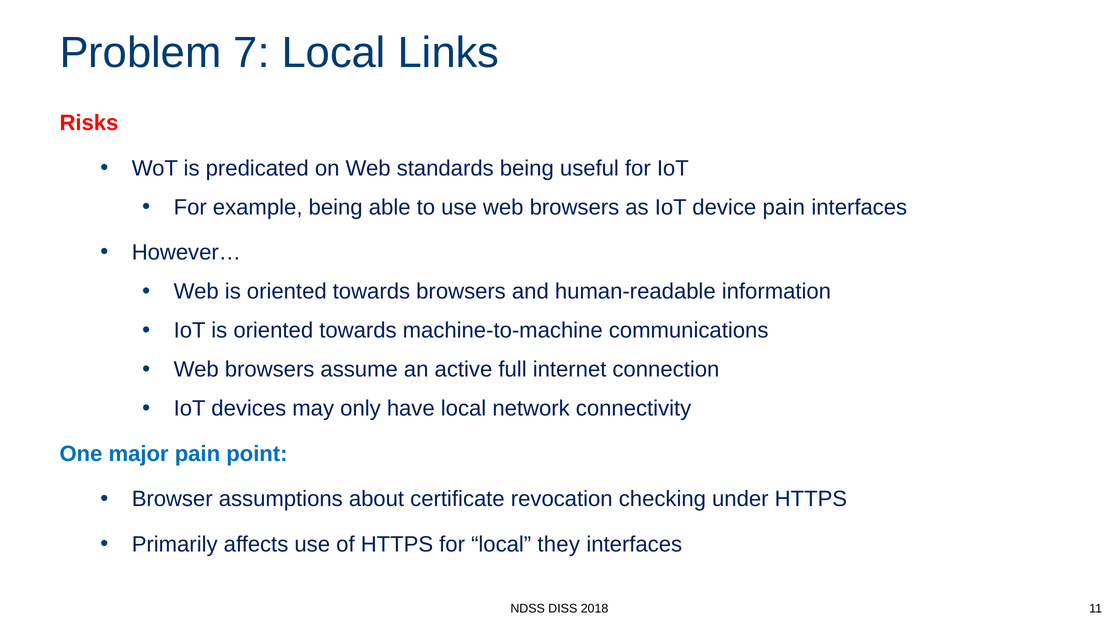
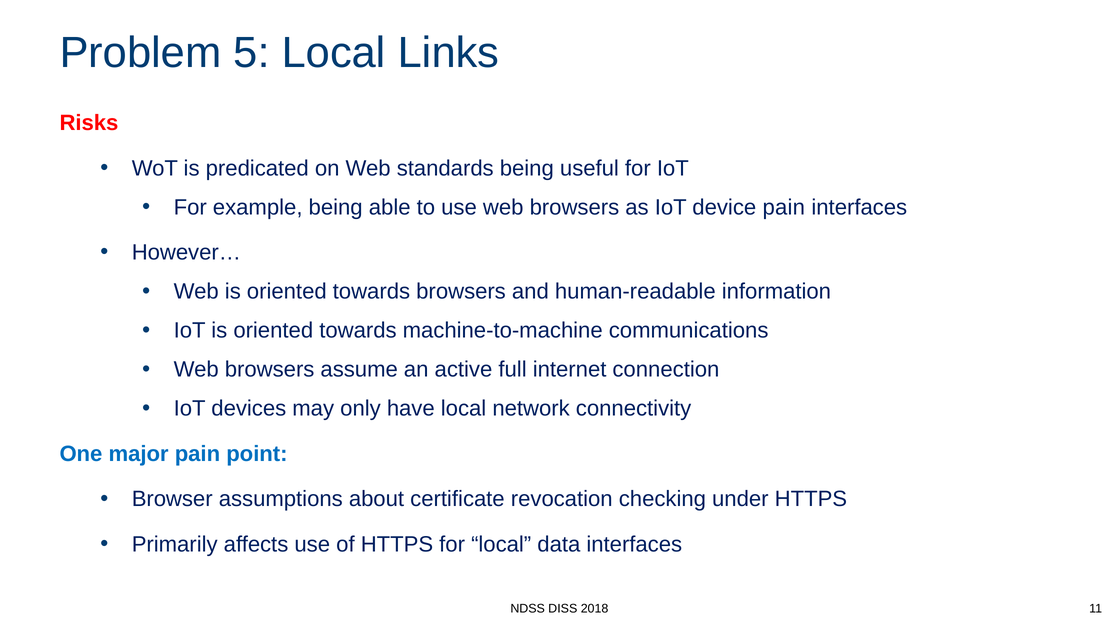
7: 7 -> 5
they: they -> data
